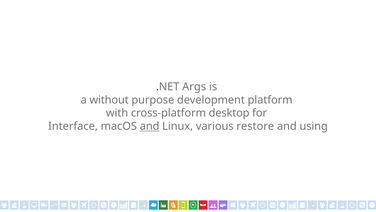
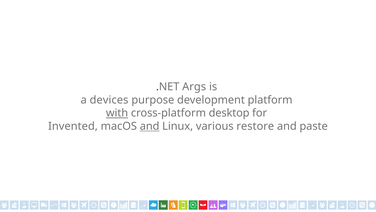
without: without -> devices
with underline: none -> present
Interface: Interface -> Invented
using: using -> paste
